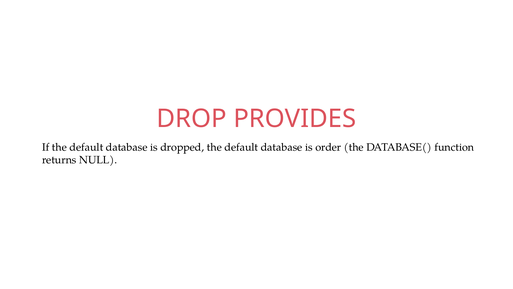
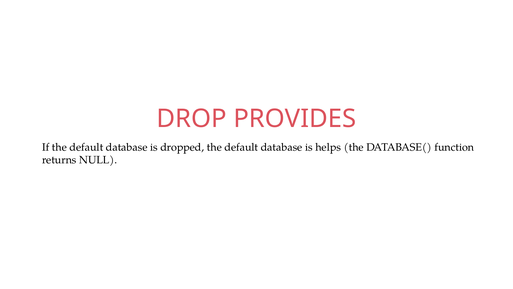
order: order -> helps
